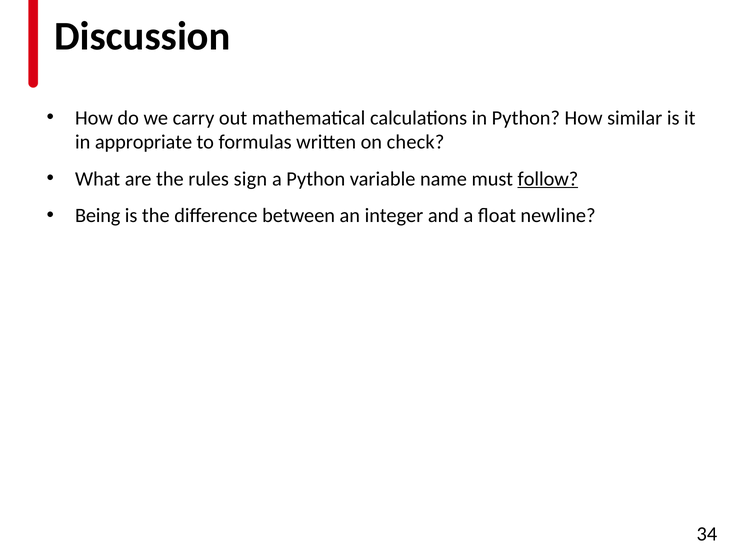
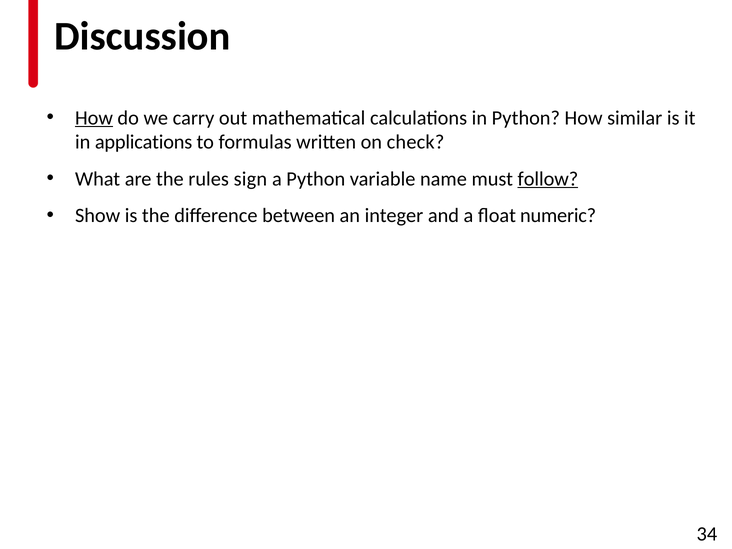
How at (94, 118) underline: none -> present
appropriate: appropriate -> applications
Being: Being -> Show
newline: newline -> numeric
